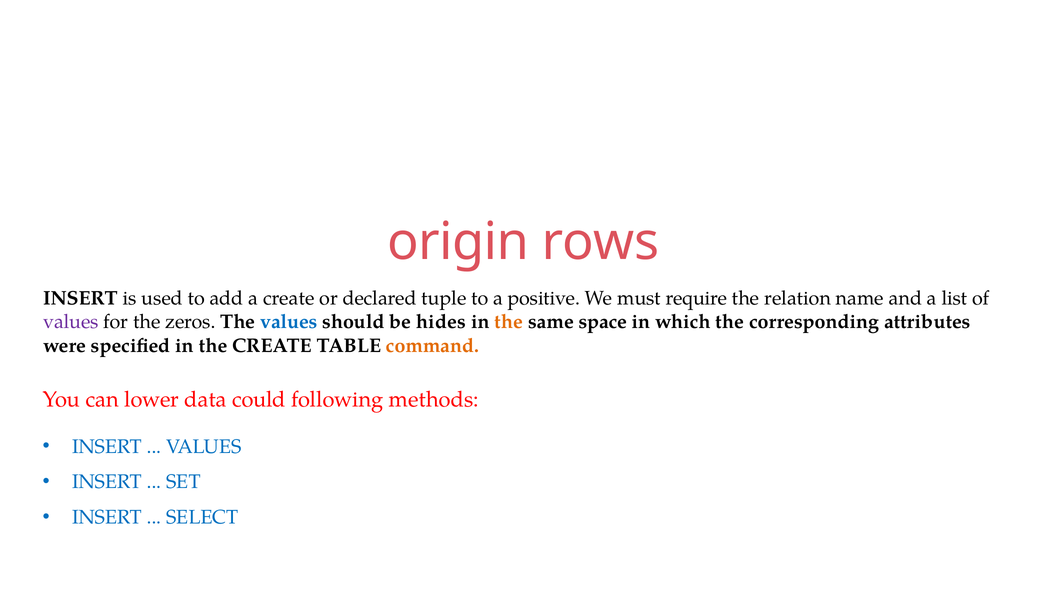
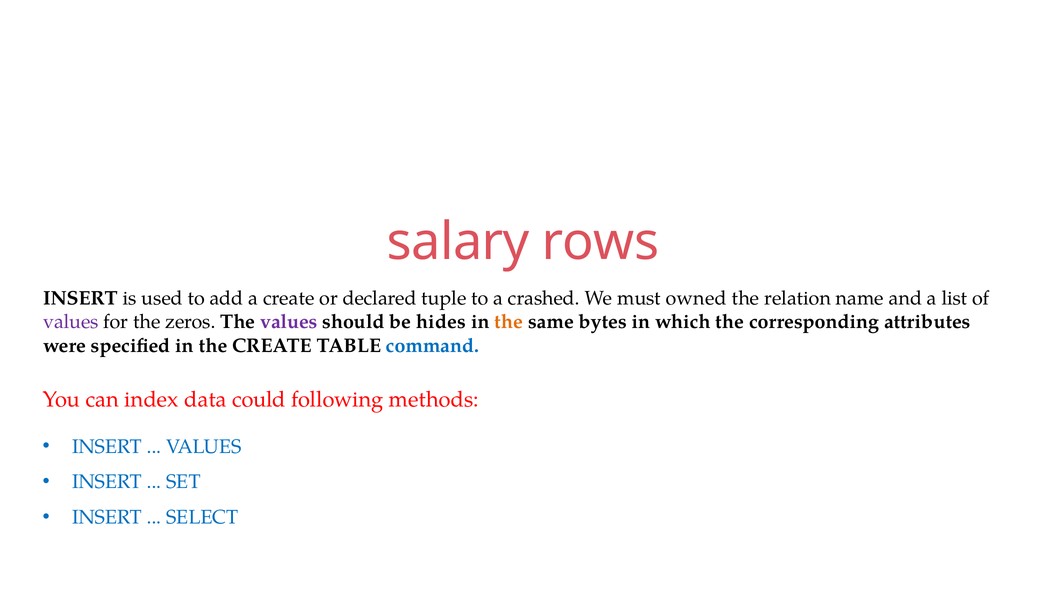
origin: origin -> salary
positive: positive -> crashed
require: require -> owned
values at (289, 322) colour: blue -> purple
space: space -> bytes
command colour: orange -> blue
lower: lower -> index
